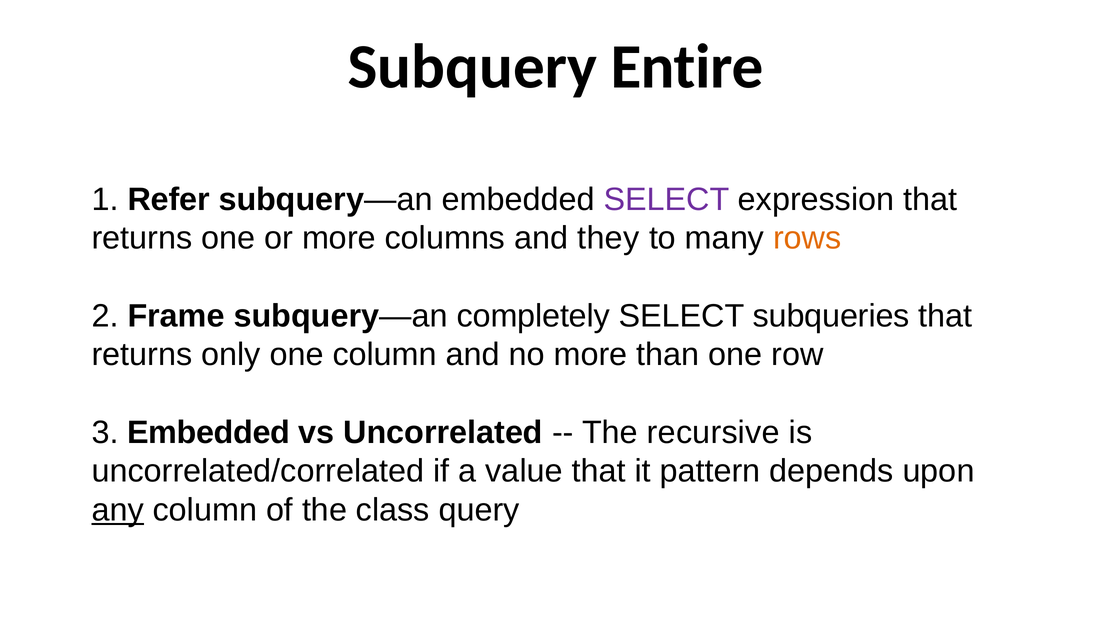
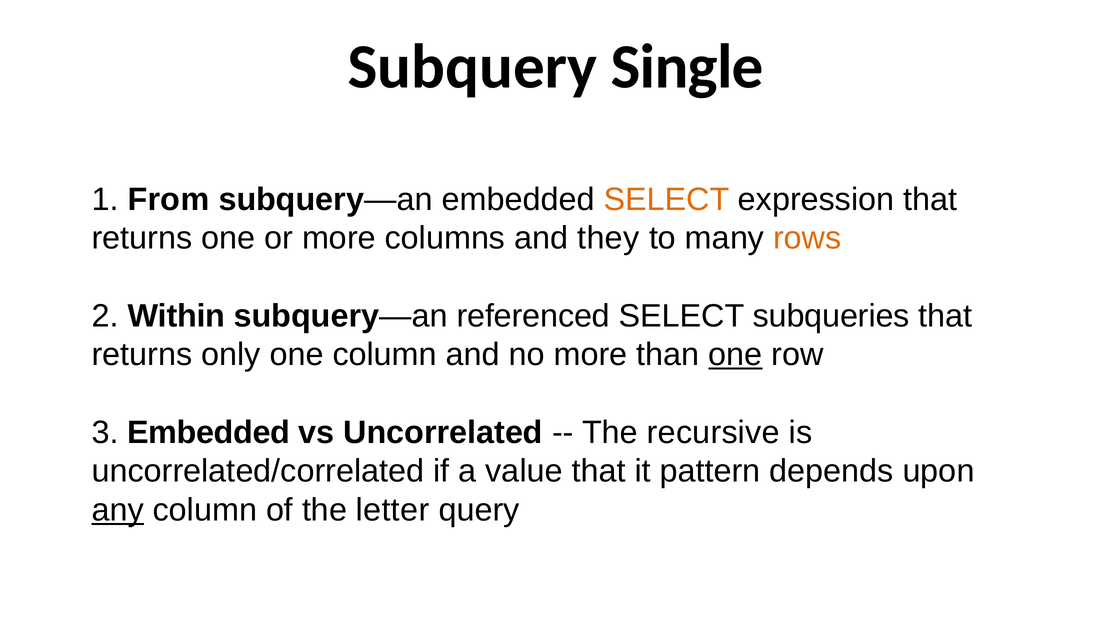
Entire: Entire -> Single
Refer: Refer -> From
SELECT at (666, 200) colour: purple -> orange
Frame: Frame -> Within
completely: completely -> referenced
one at (735, 355) underline: none -> present
class: class -> letter
